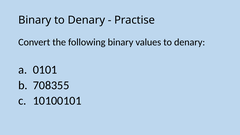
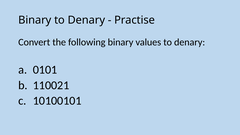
708355: 708355 -> 110021
